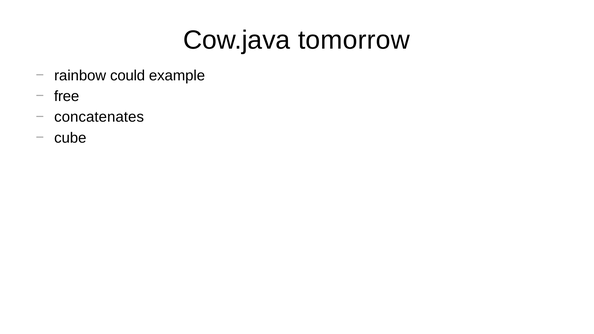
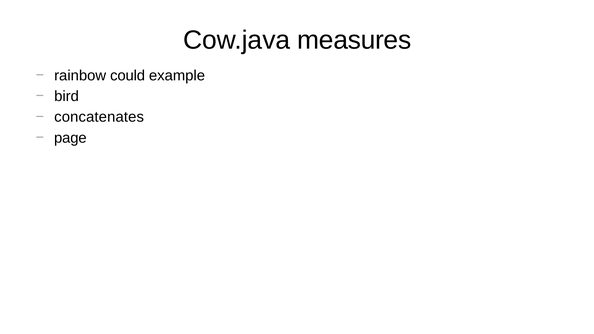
tomorrow: tomorrow -> measures
free: free -> bird
cube: cube -> page
